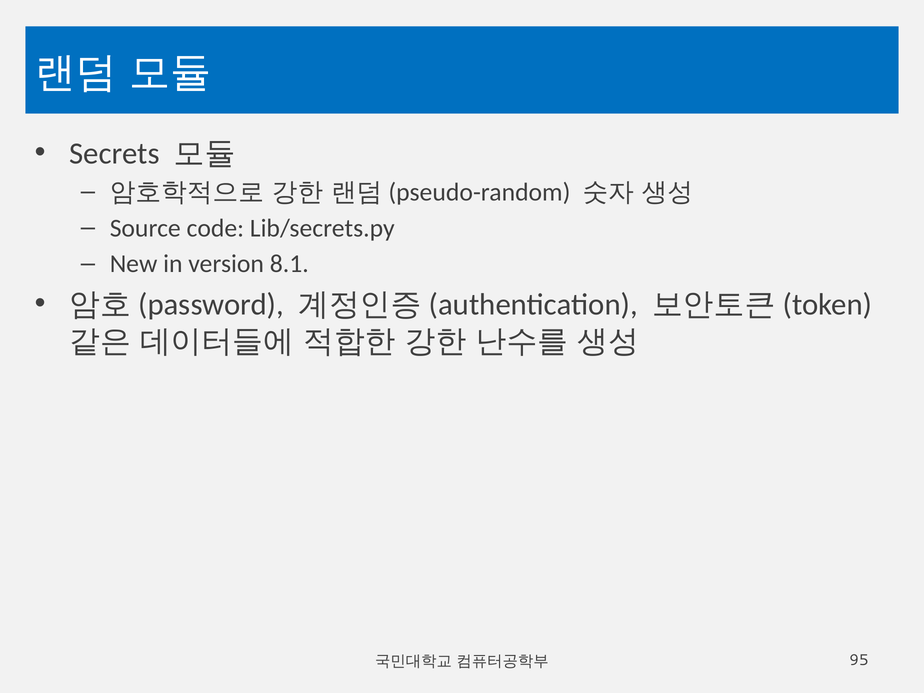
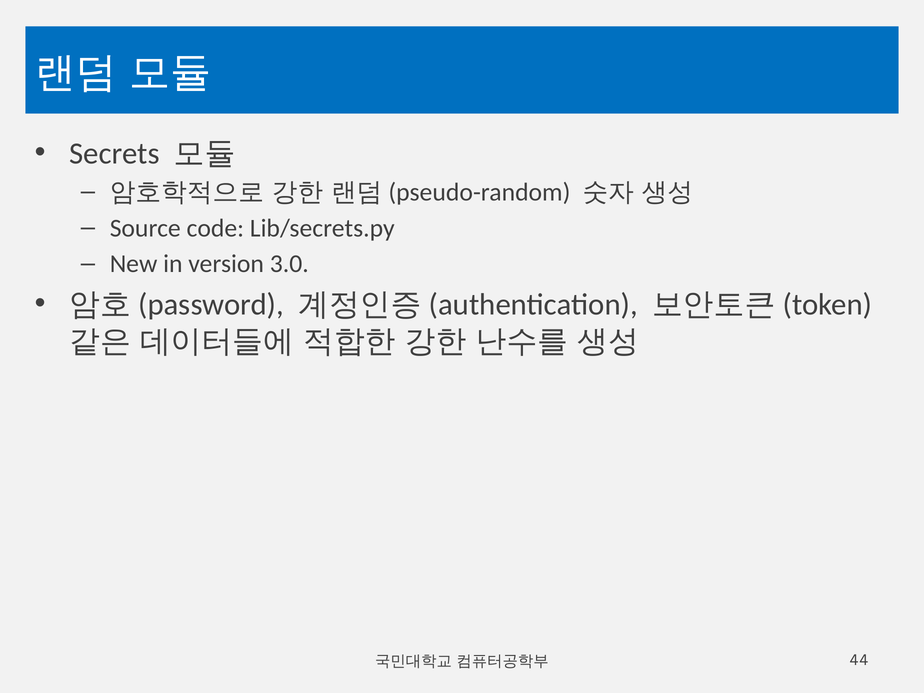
8.1: 8.1 -> 3.0
95: 95 -> 44
